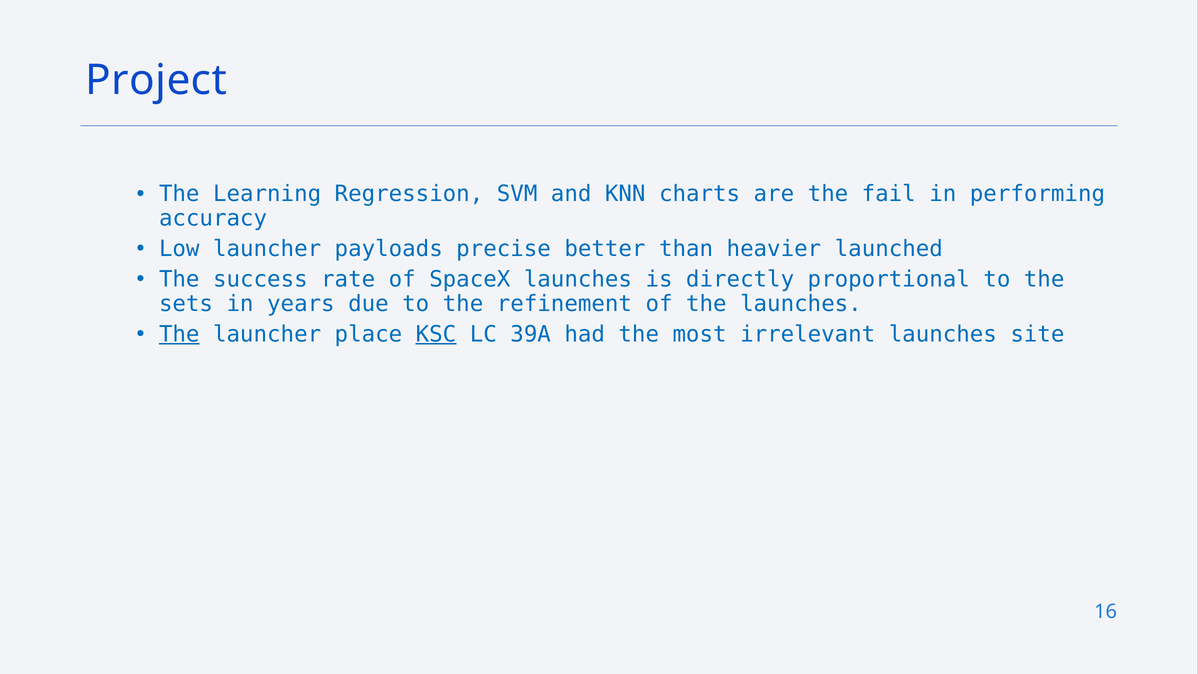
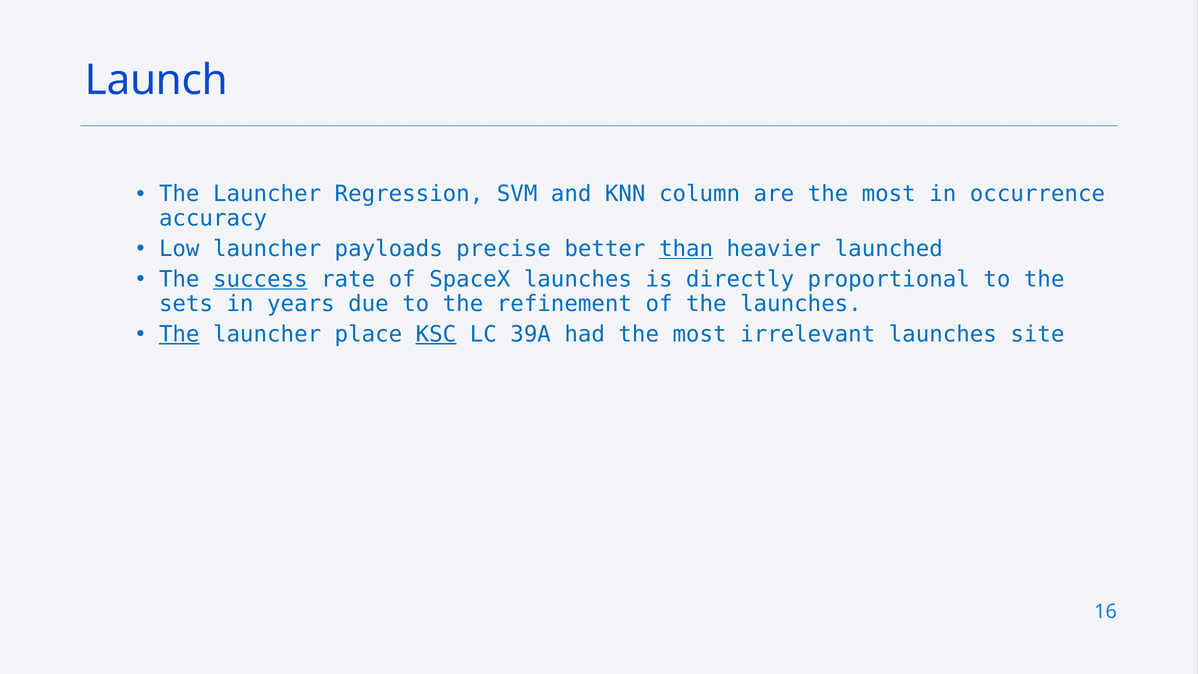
Project: Project -> Launch
Learning at (267, 194): Learning -> Launcher
charts: charts -> column
are the fail: fail -> most
performing: performing -> occurrence
than underline: none -> present
success underline: none -> present
